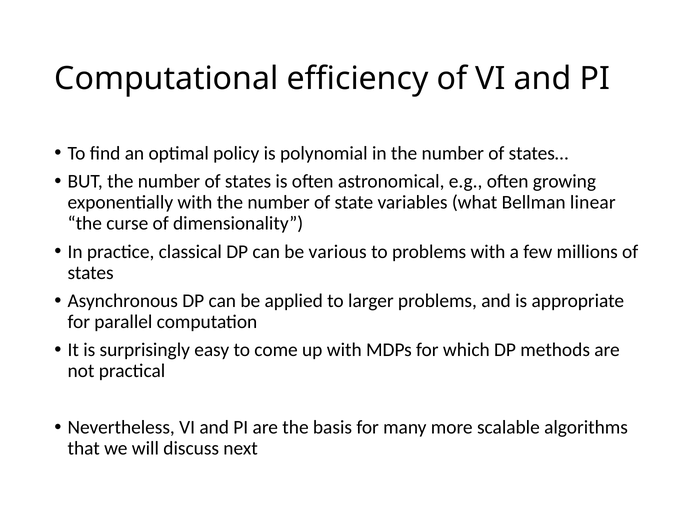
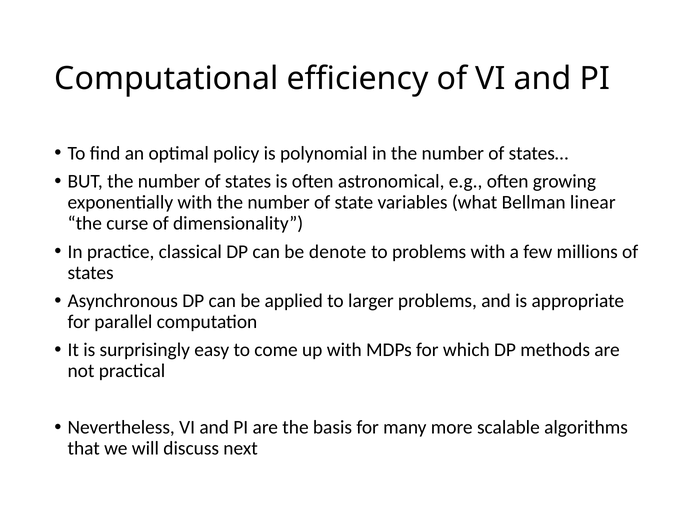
various: various -> denote
